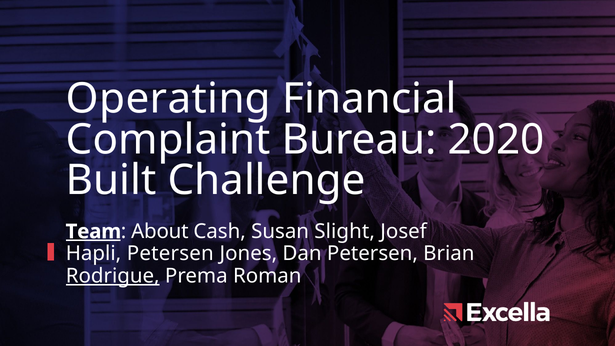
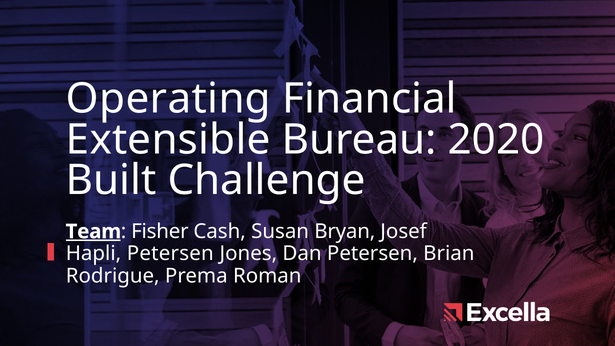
Complaint: Complaint -> Extensible
About: About -> Fisher
Slight: Slight -> Bryan
Rodrigue underline: present -> none
